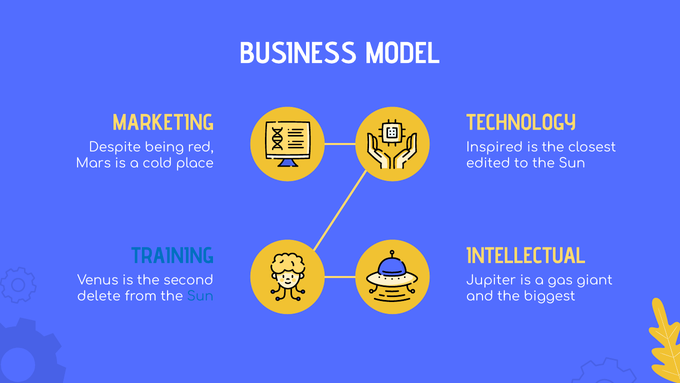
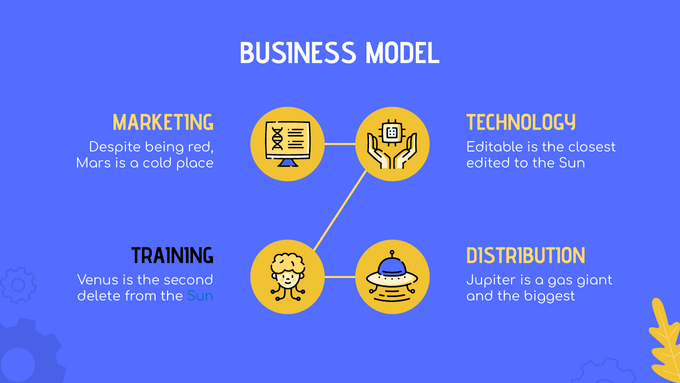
Inspired: Inspired -> Editable
TRAINING colour: blue -> black
INTELLECTUAL: INTELLECTUAL -> DISTRIBUTION
